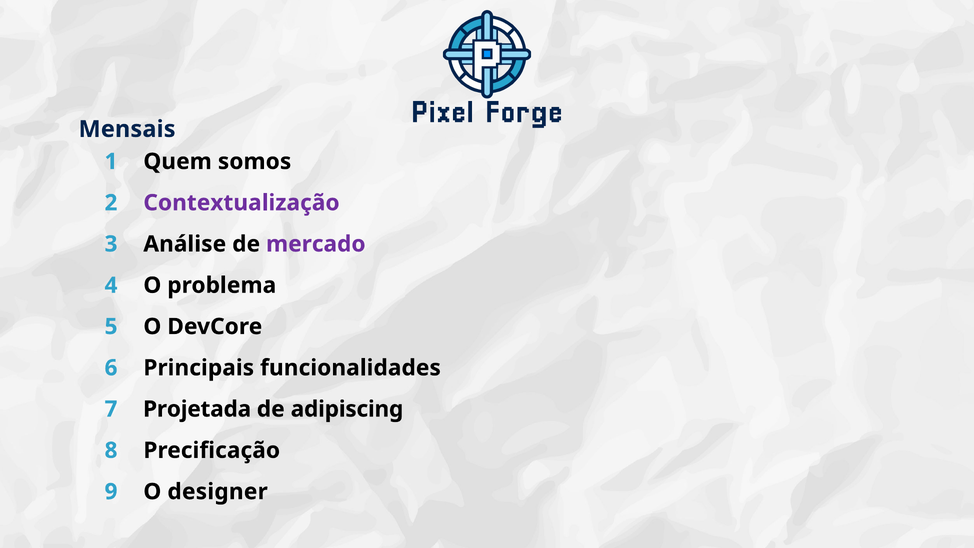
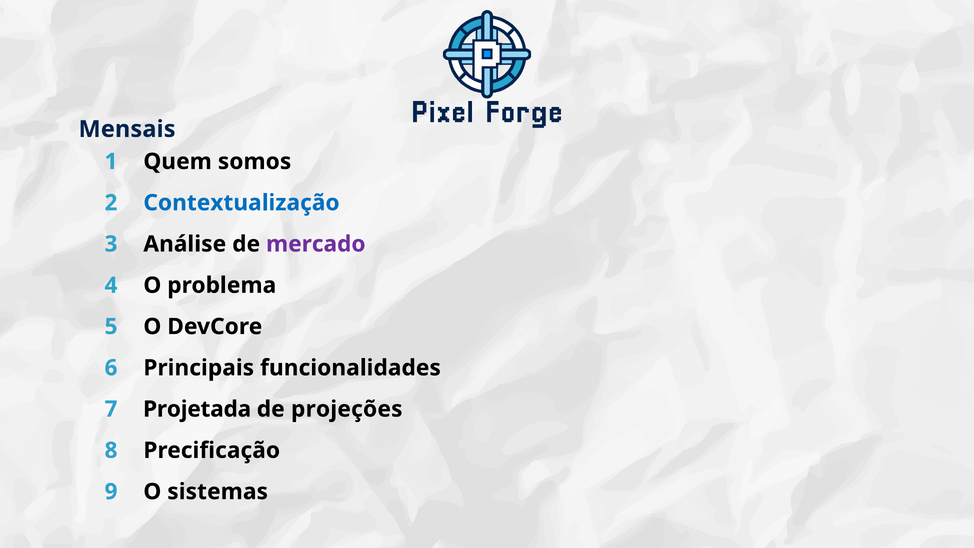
Contextualização colour: purple -> blue
adipiscing: adipiscing -> projeções
designer: designer -> sistemas
